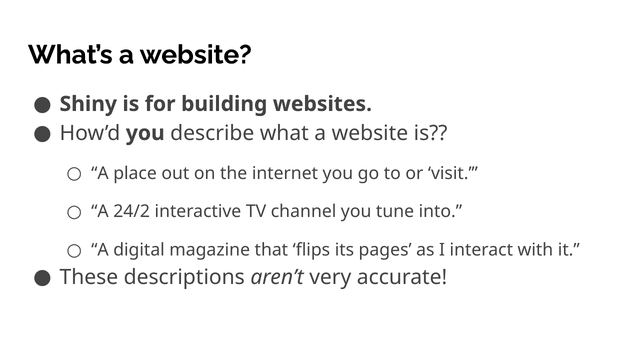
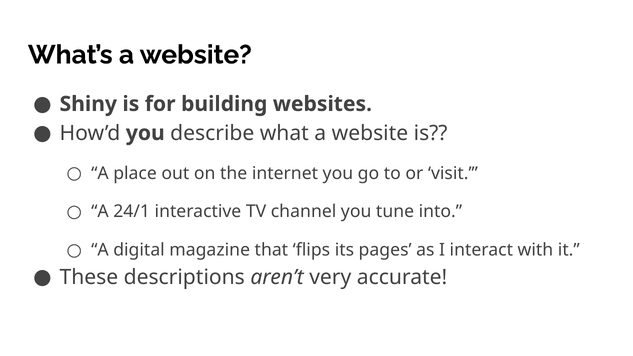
24/2: 24/2 -> 24/1
